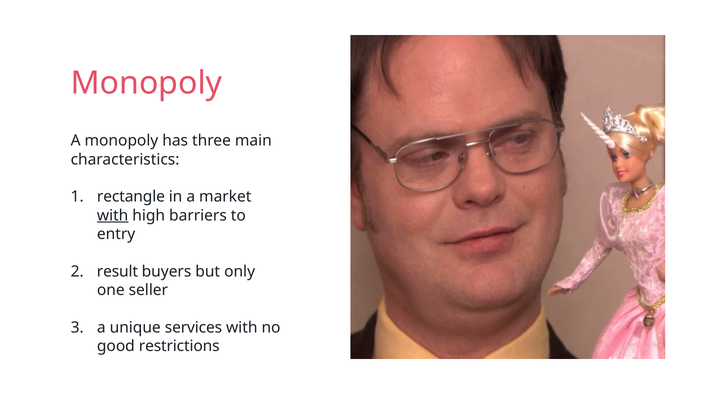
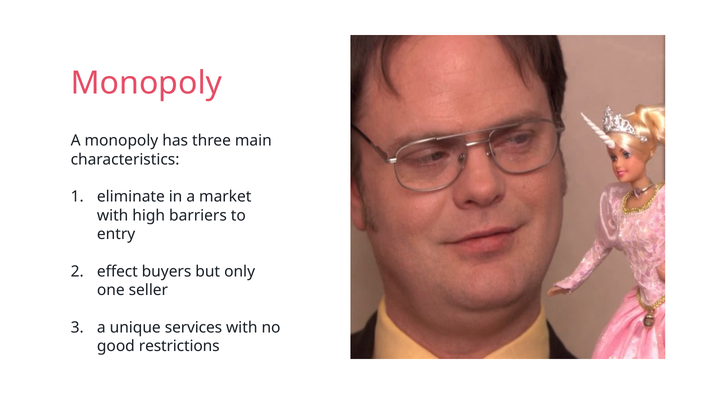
rectangle: rectangle -> eliminate
with at (113, 216) underline: present -> none
result at (117, 272): result -> effect
